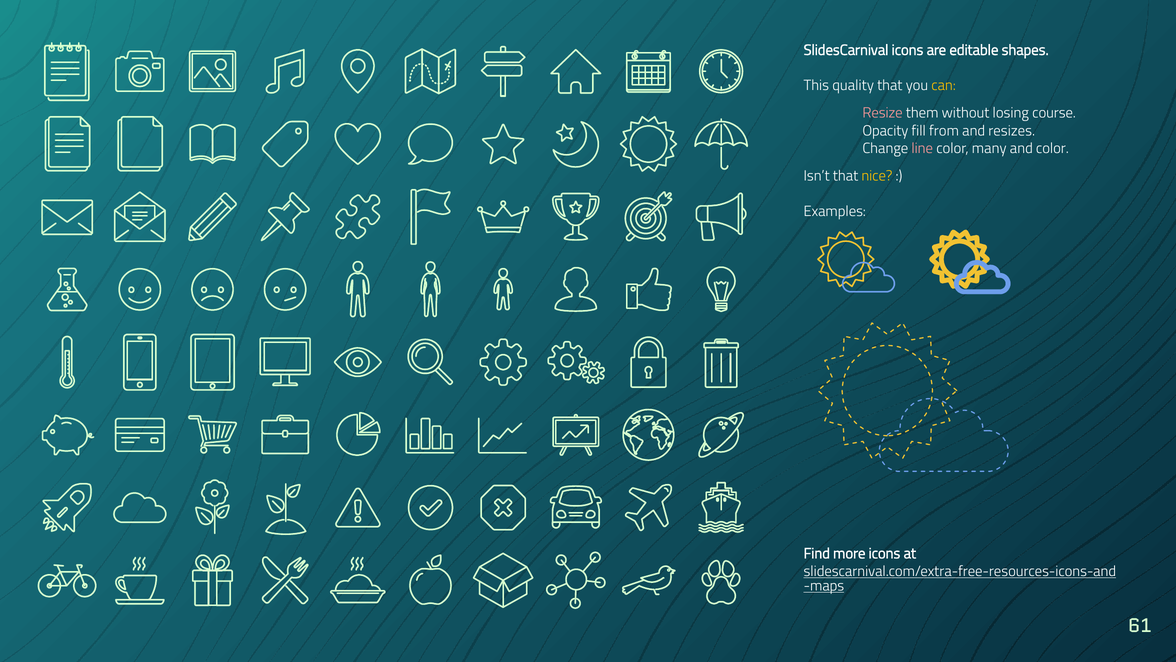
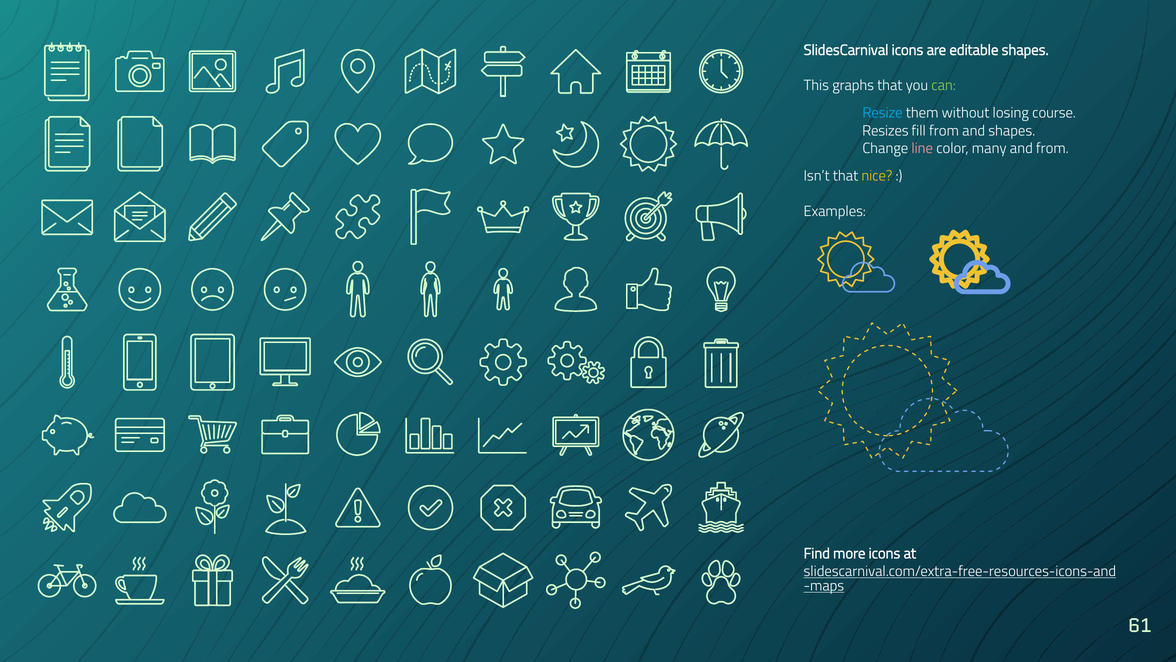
quality: quality -> graphs
can colour: yellow -> light green
Resize colour: pink -> light blue
Opacity: Opacity -> Resizes
and resizes: resizes -> shapes
and color: color -> from
